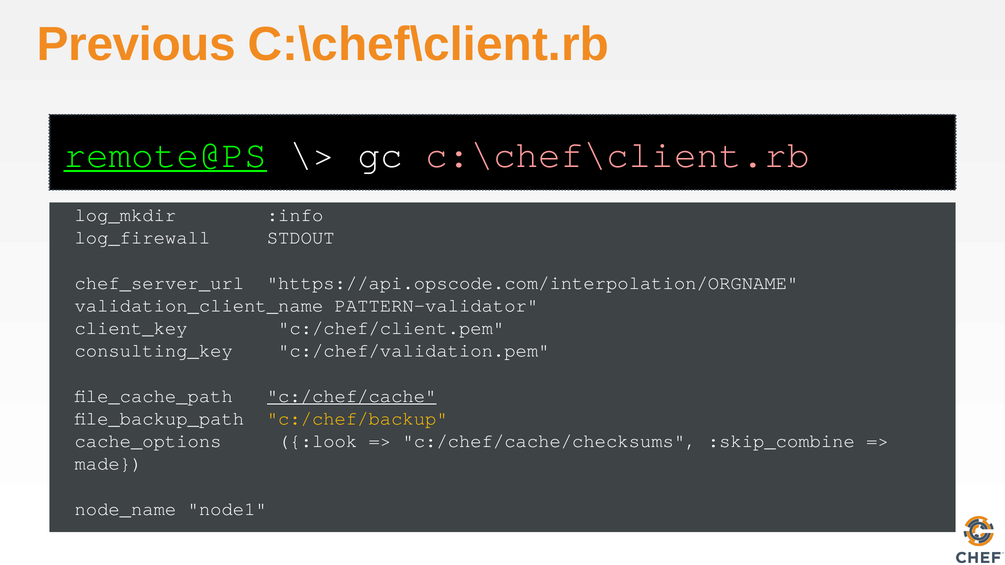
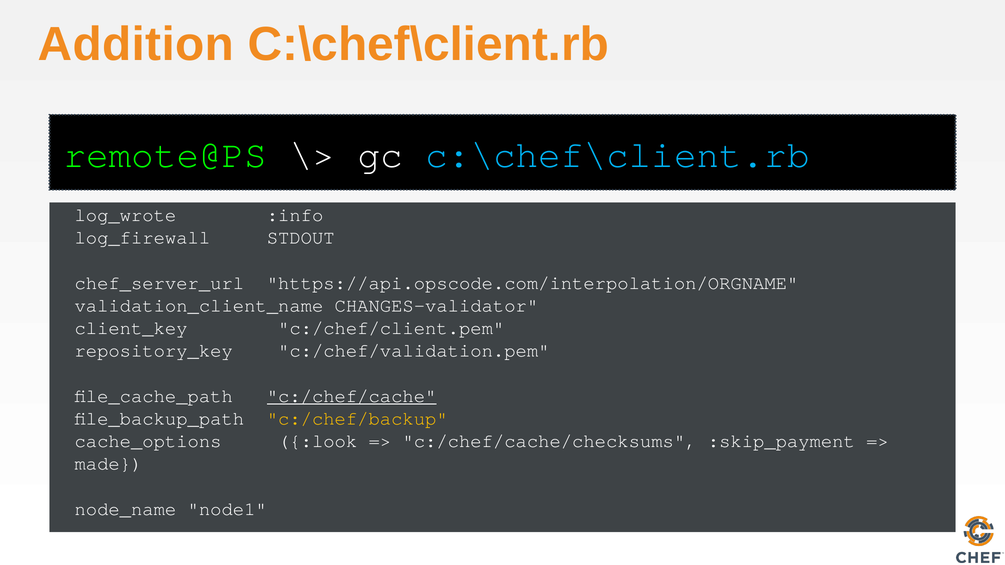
Previous: Previous -> Addition
remote@PS underline: present -> none
c:\chef\client.rb at (618, 155) colour: pink -> light blue
log_mkdir: log_mkdir -> log_wrote
PATTERN-validator: PATTERN-validator -> CHANGES-validator
consulting_key: consulting_key -> repository_key
:skip_combine: :skip_combine -> :skip_payment
